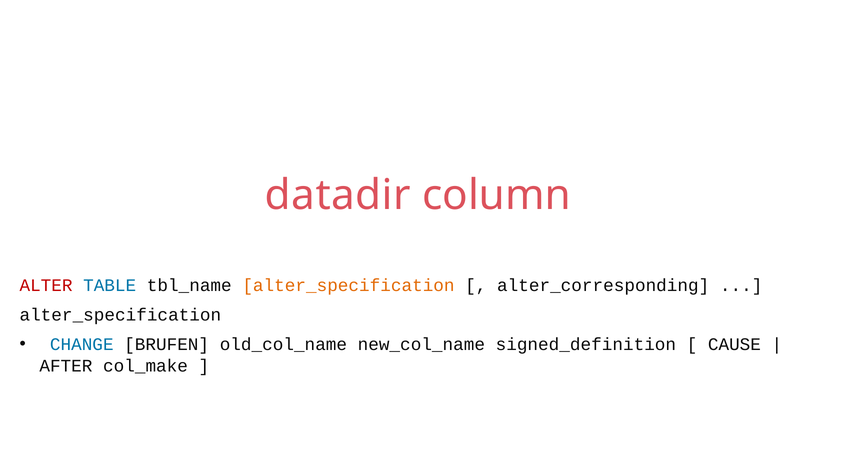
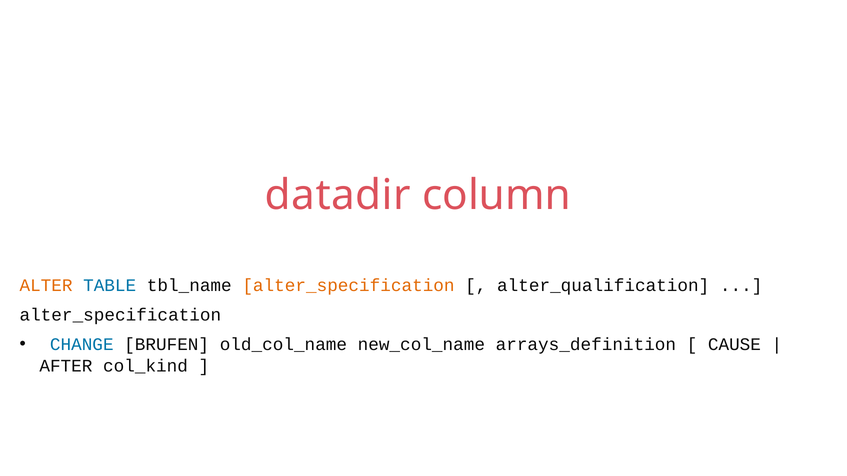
ALTER colour: red -> orange
alter_corresponding: alter_corresponding -> alter_qualification
signed_definition: signed_definition -> arrays_definition
col_make: col_make -> col_kind
